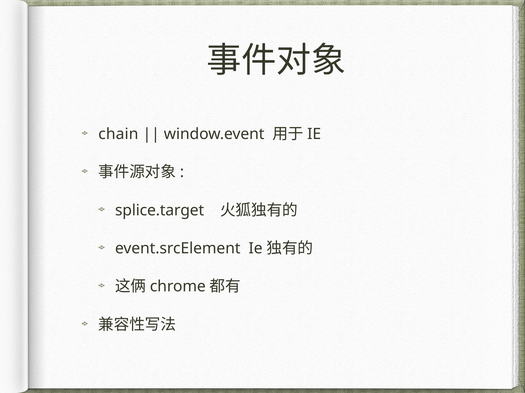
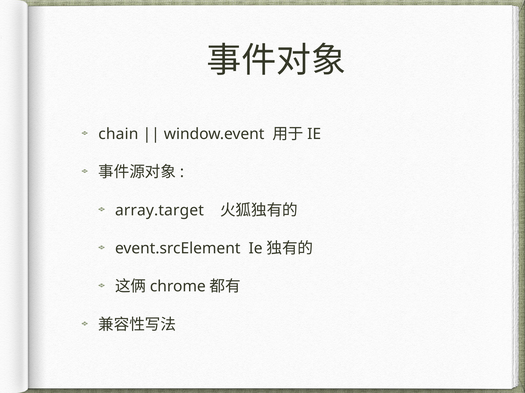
splice.target: splice.target -> array.target
